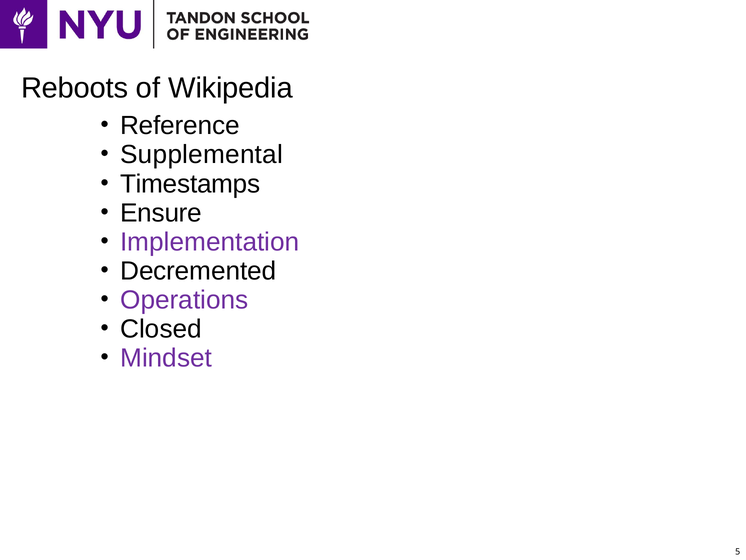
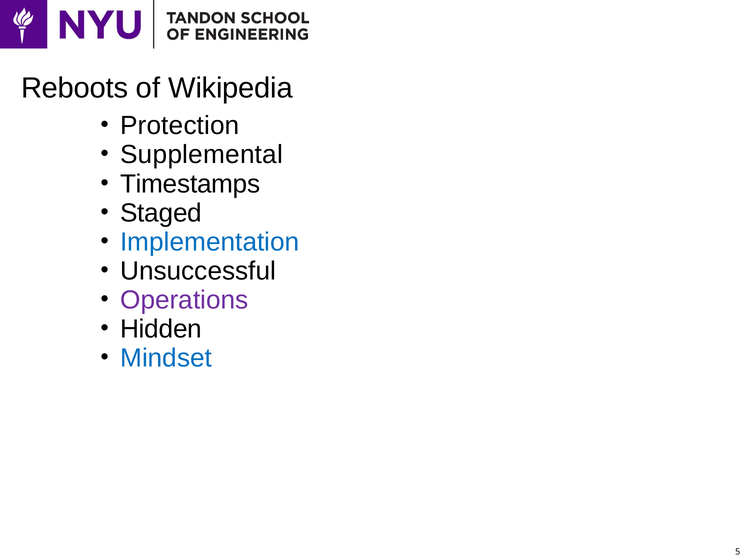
Reference: Reference -> Protection
Ensure: Ensure -> Staged
Implementation colour: purple -> blue
Decremented: Decremented -> Unsuccessful
Closed: Closed -> Hidden
Mindset colour: purple -> blue
